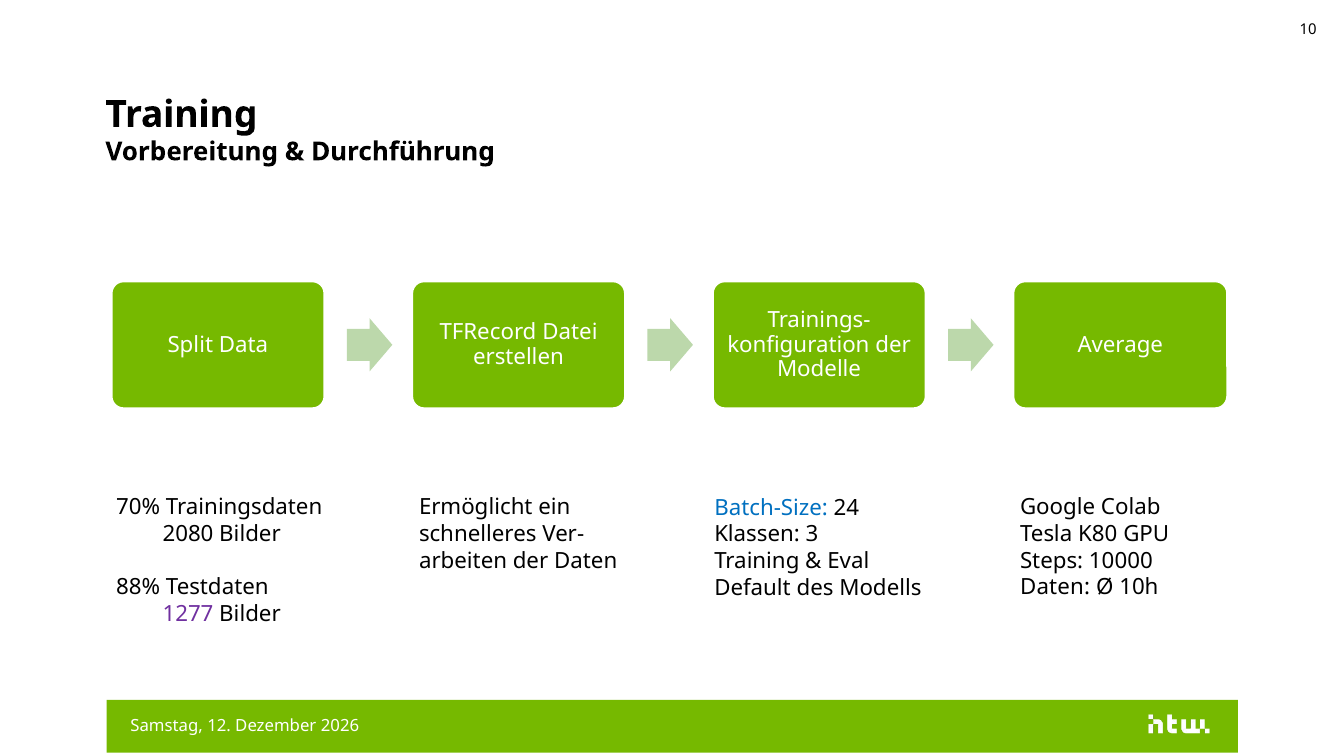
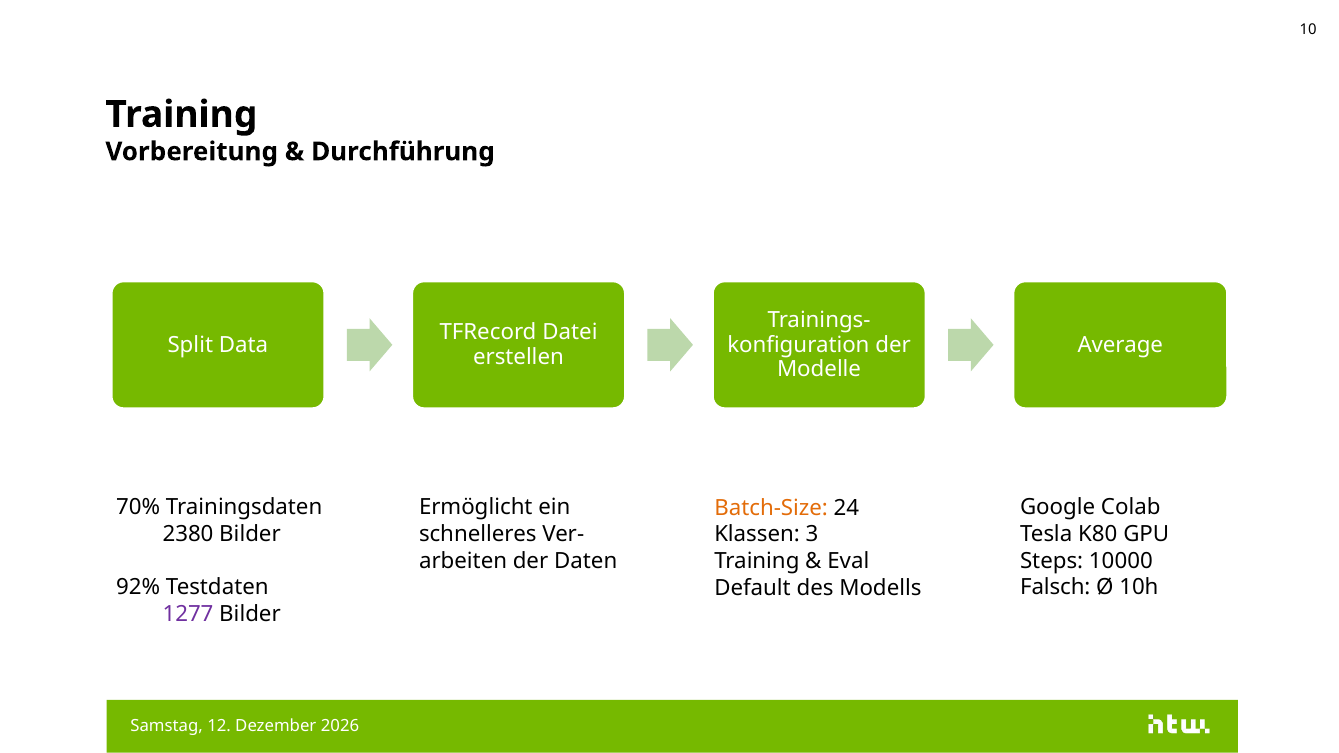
Batch-Size colour: blue -> orange
2080: 2080 -> 2380
88%: 88% -> 92%
Daten at (1055, 588): Daten -> Falsch
